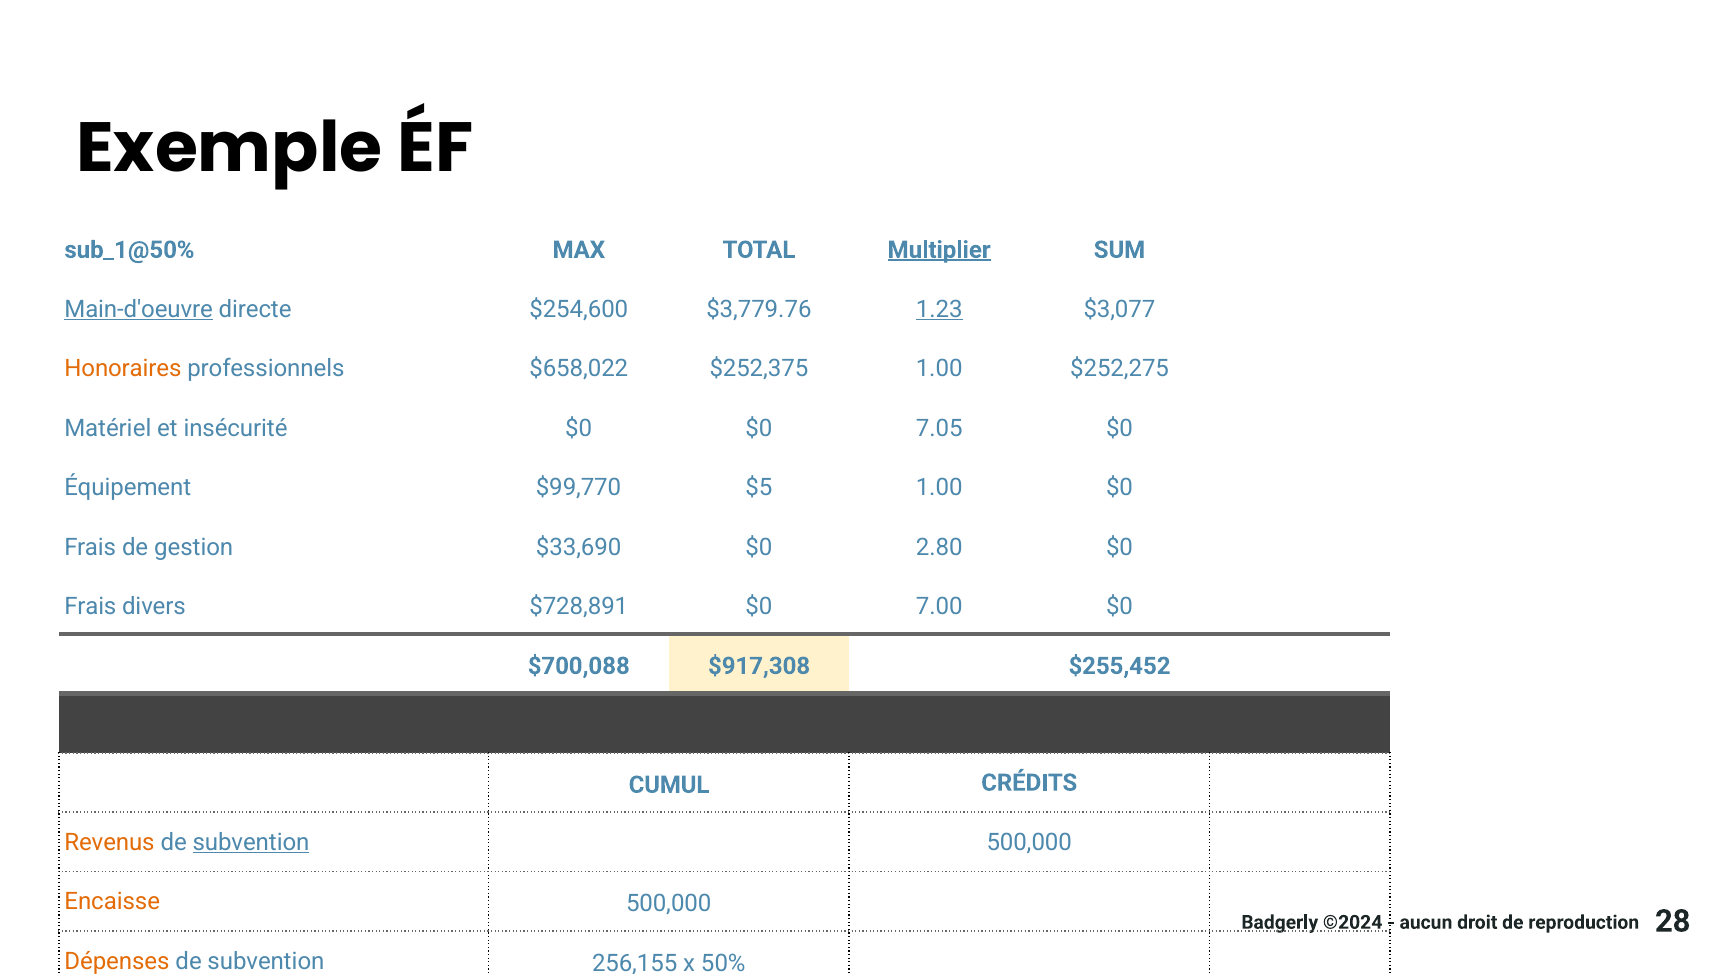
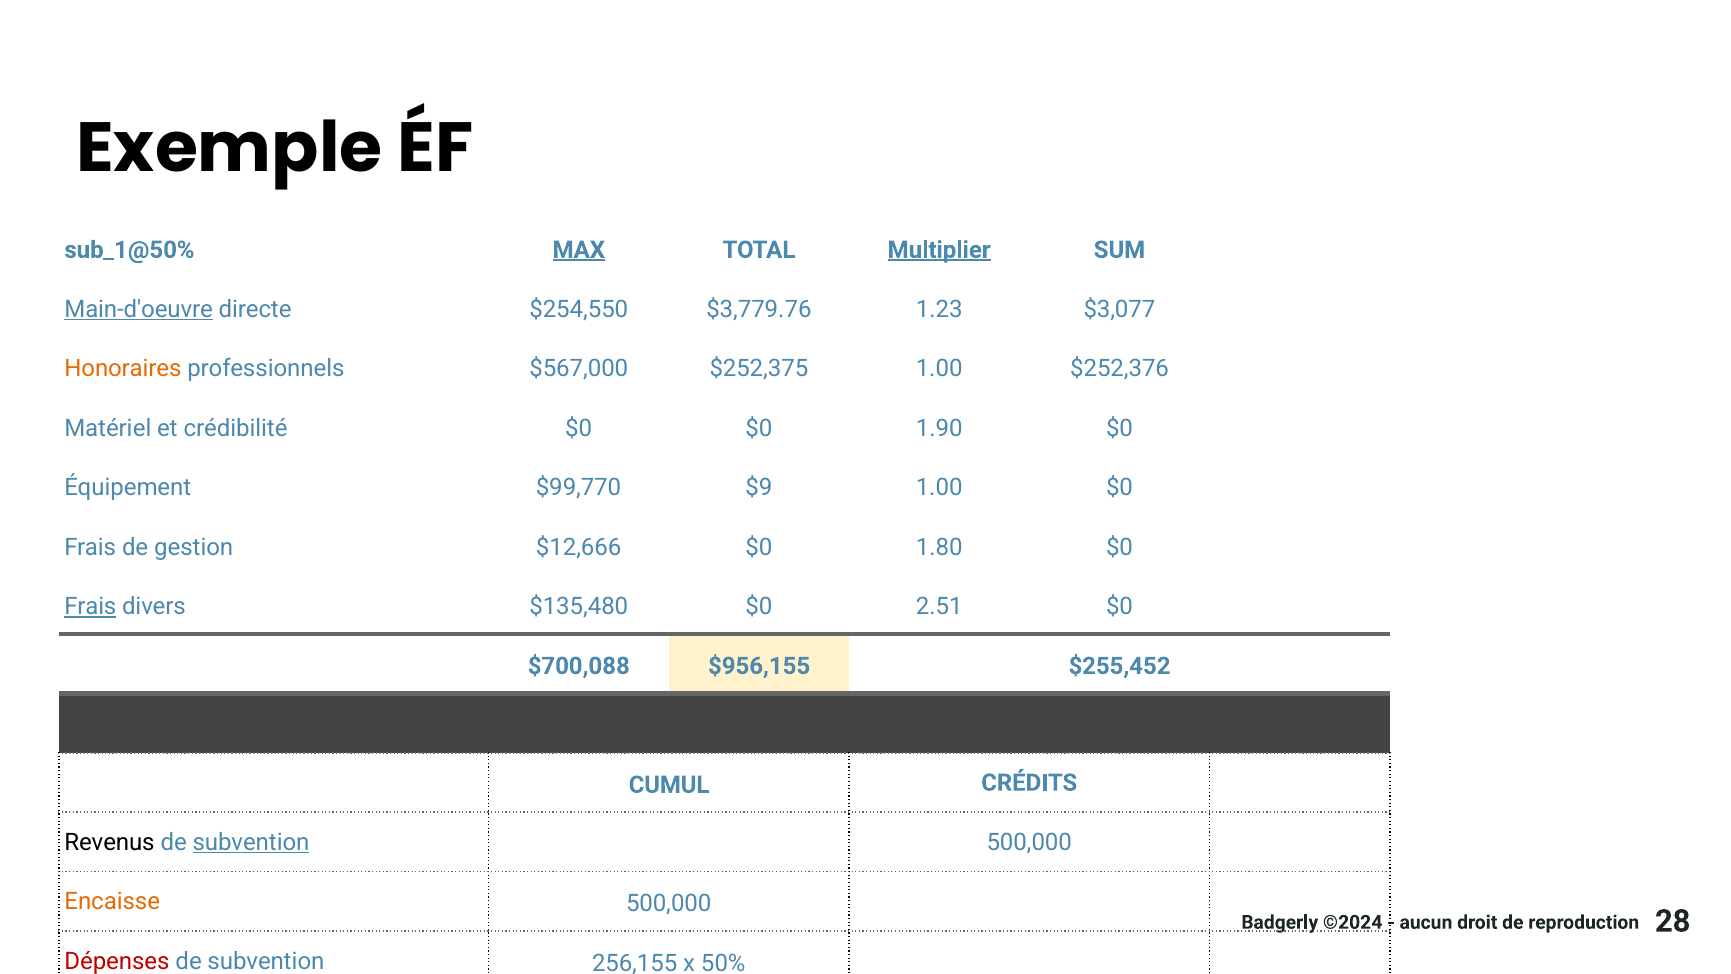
MAX underline: none -> present
$254,600: $254,600 -> $254,550
1.23 underline: present -> none
$658,022: $658,022 -> $567,000
$252,275: $252,275 -> $252,376
insécurité: insécurité -> crédibilité
7.05: 7.05 -> 1.90
$5: $5 -> $9
$33,690: $33,690 -> $12,666
2.80: 2.80 -> 1.80
Frais at (90, 606) underline: none -> present
$728,891: $728,891 -> $135,480
7.00: 7.00 -> 2.51
$917,308: $917,308 -> $956,155
Revenus at (109, 842) colour: orange -> black
Dépenses colour: orange -> red
